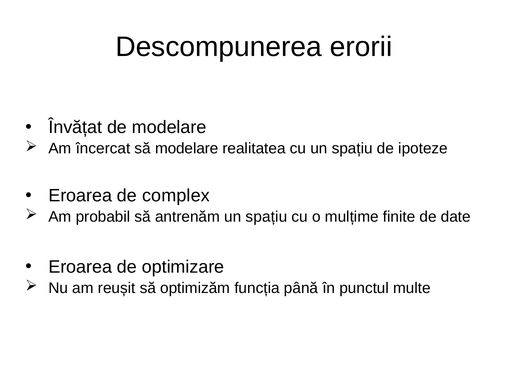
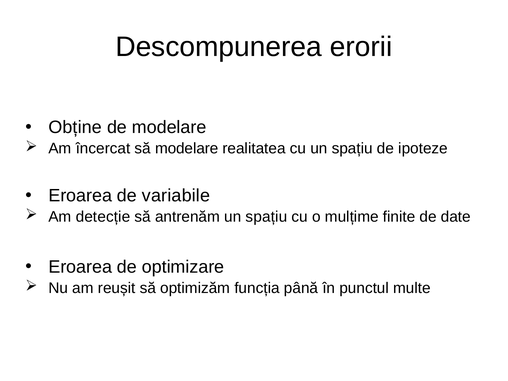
Învățat: Învățat -> Obține
complex: complex -> variabile
probabil: probabil -> detecție
